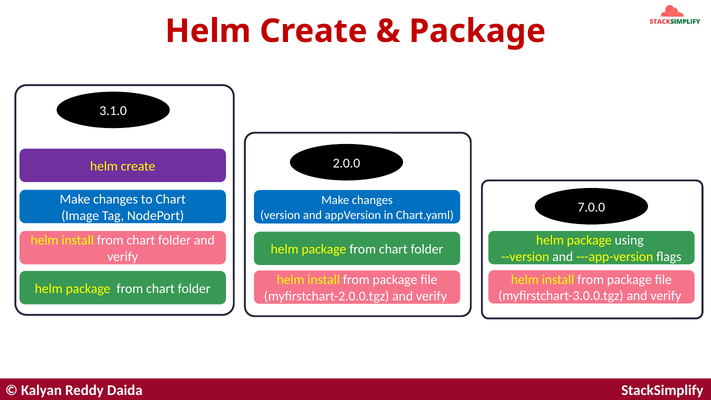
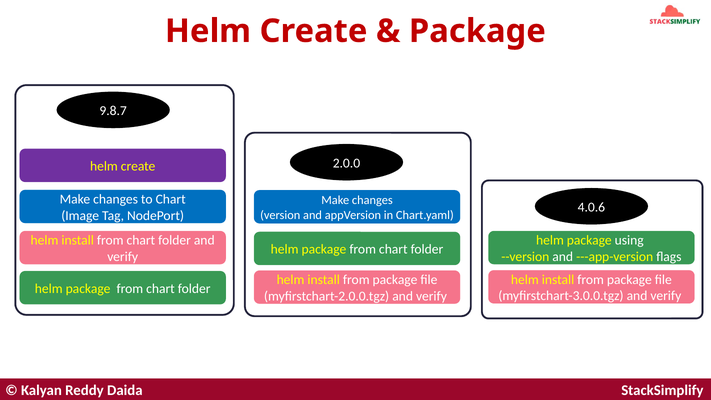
3.1.0: 3.1.0 -> 9.8.7
7.0.0: 7.0.0 -> 4.0.6
